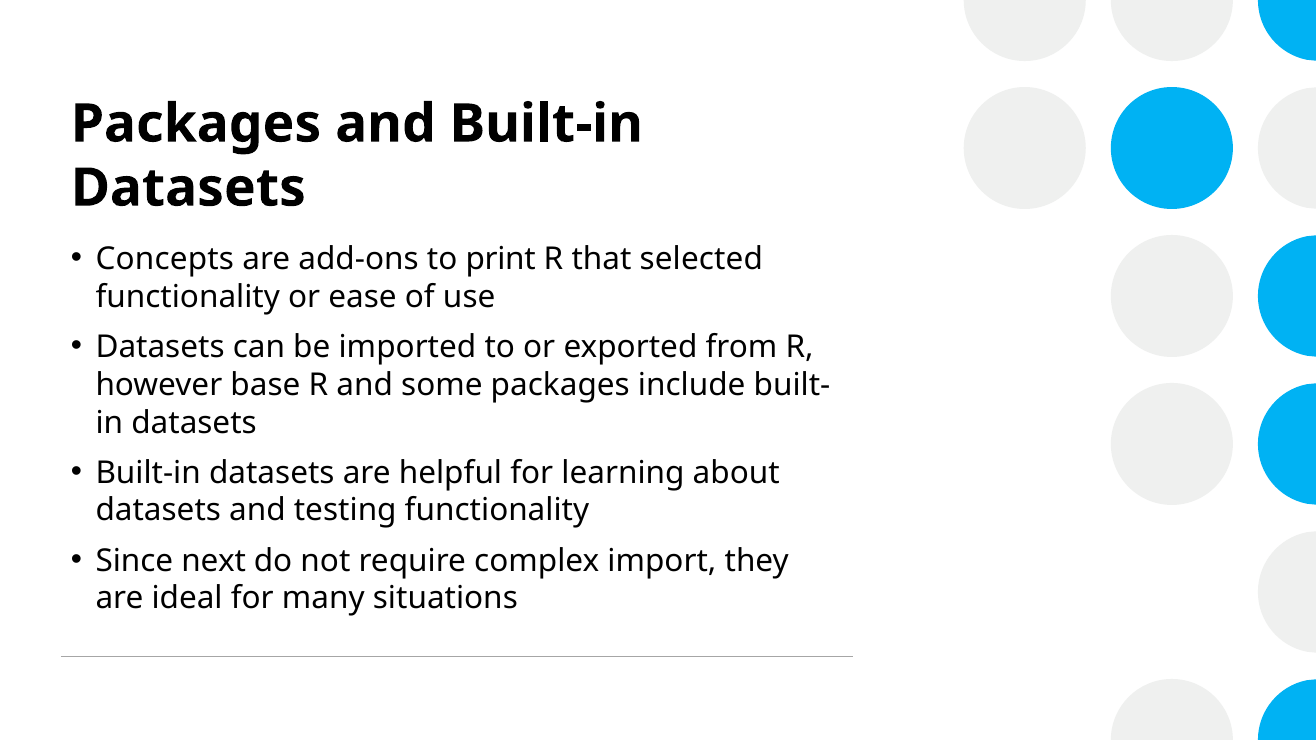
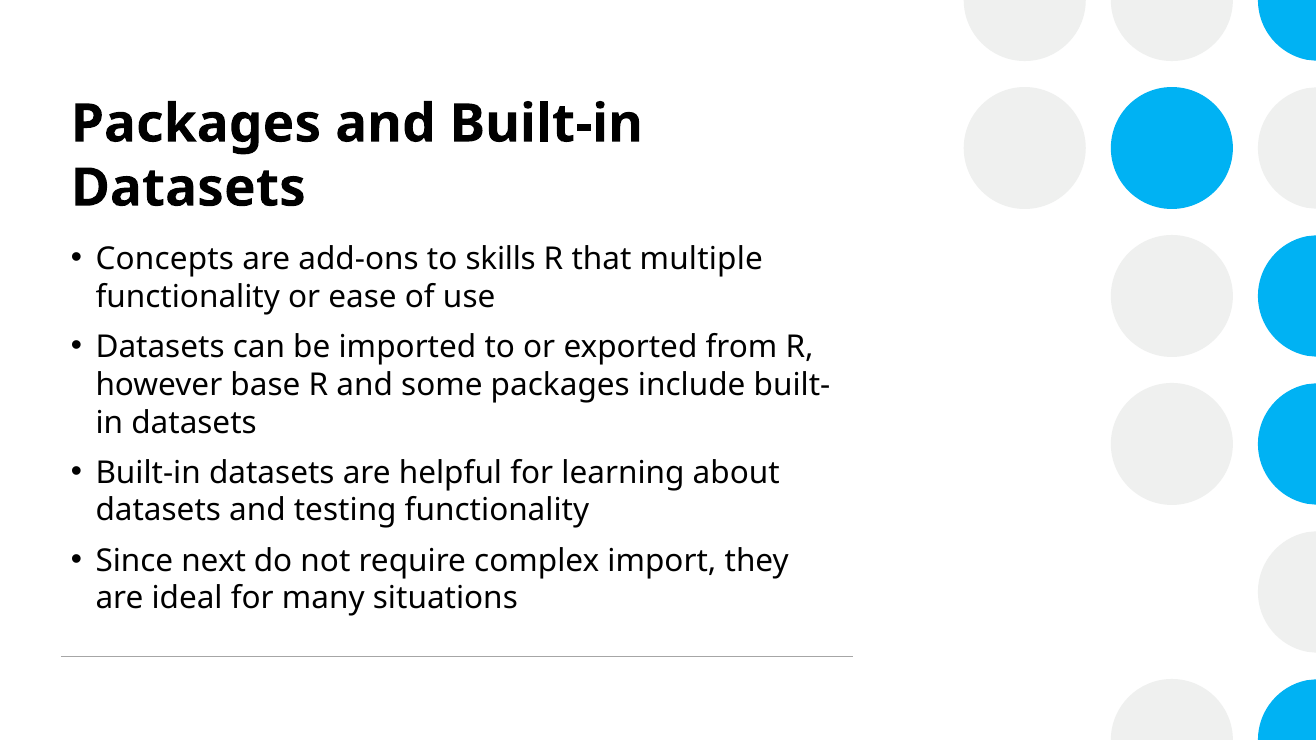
print: print -> skills
selected: selected -> multiple
